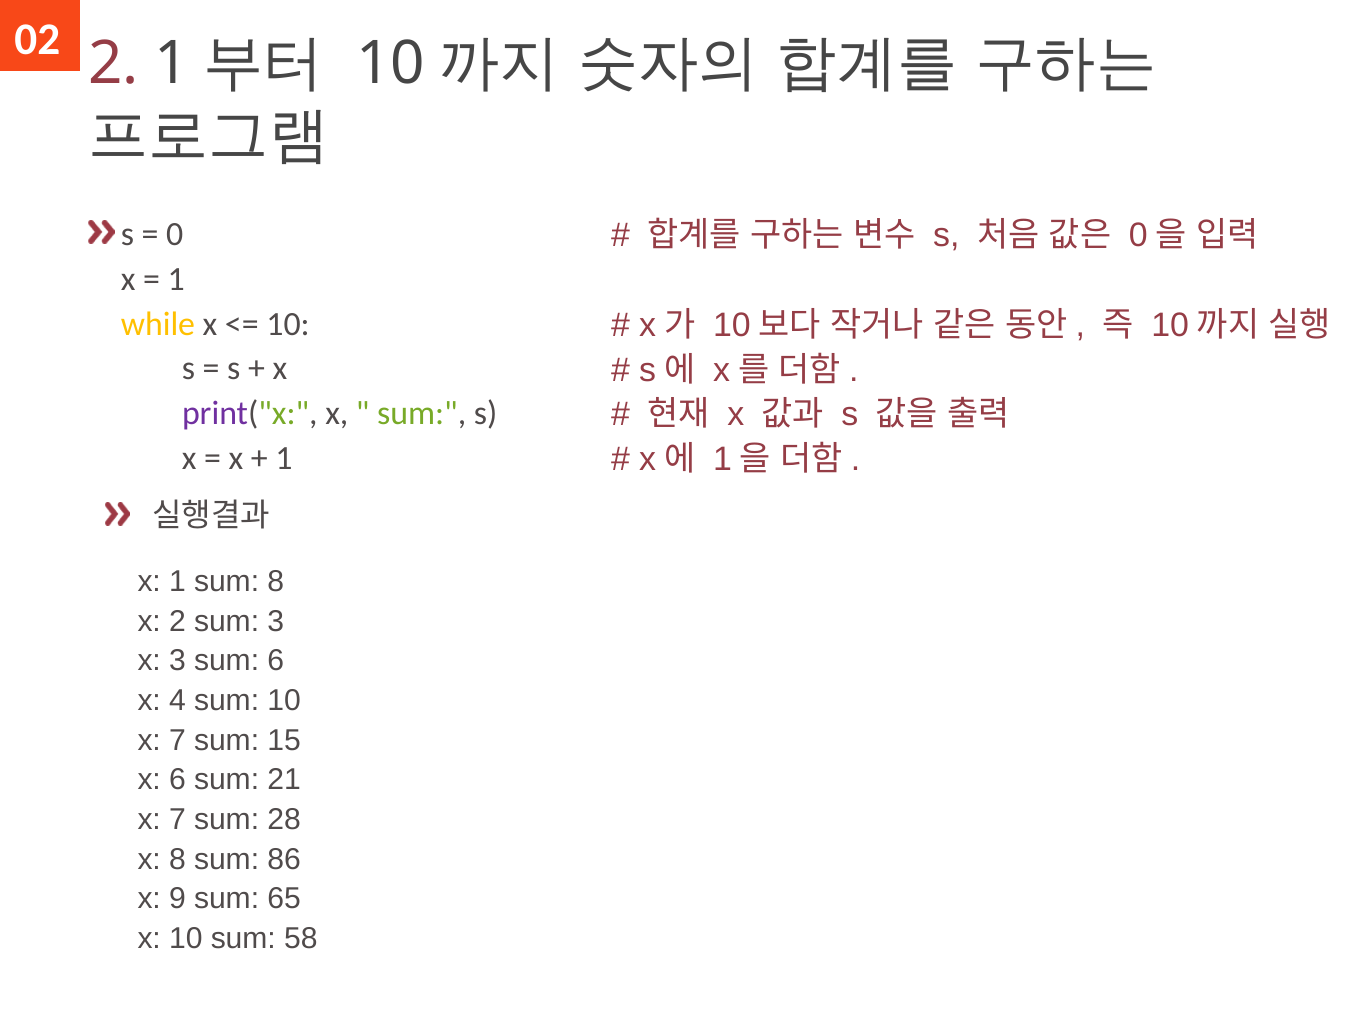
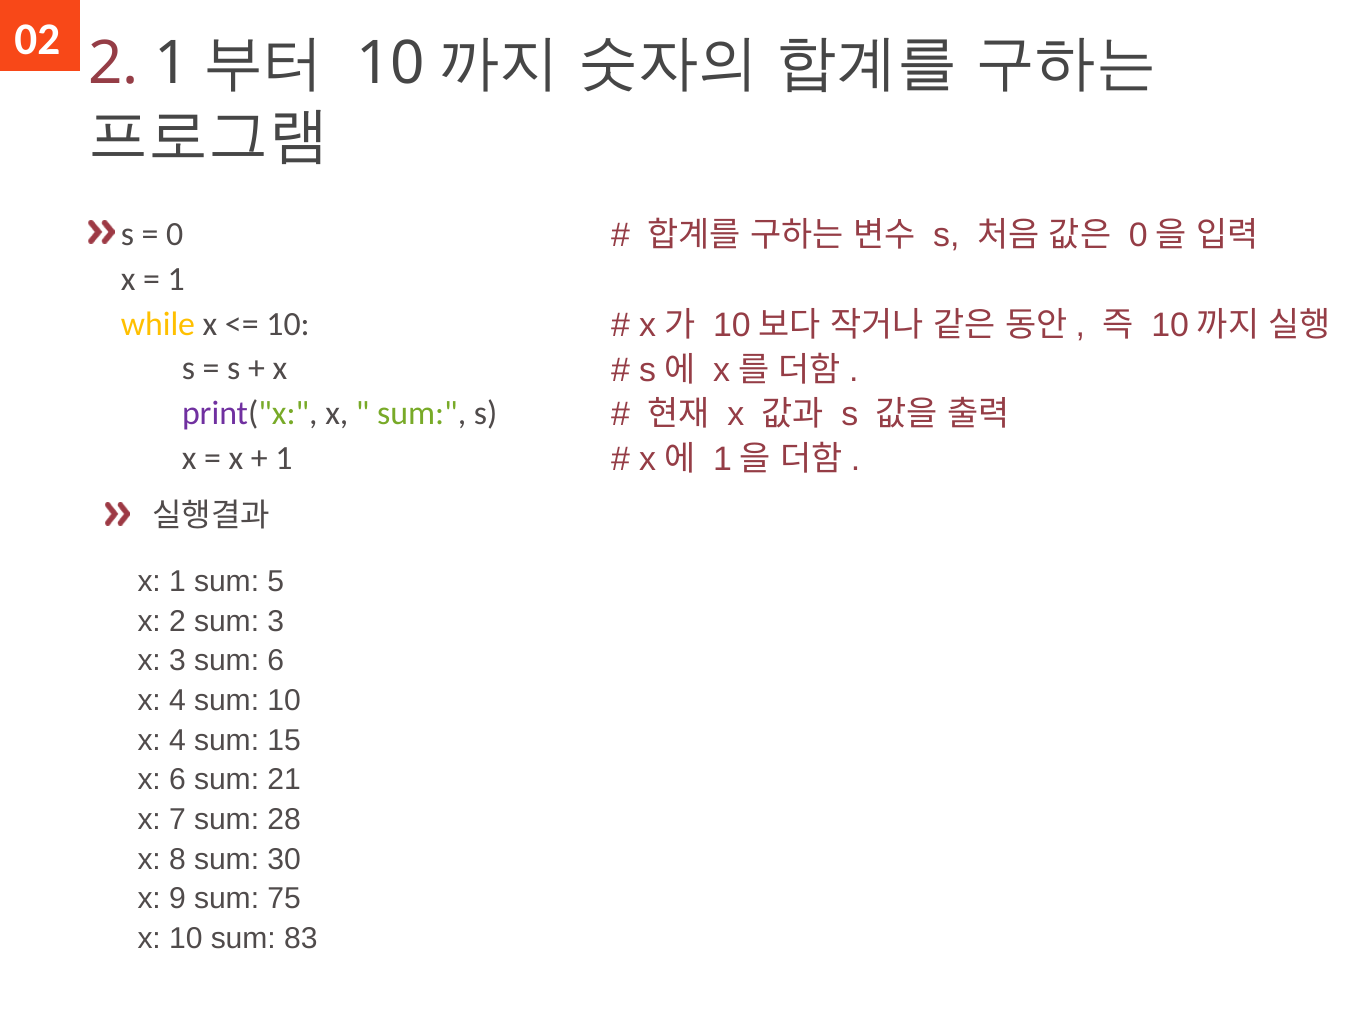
sum 8: 8 -> 5
7 at (177, 740): 7 -> 4
86: 86 -> 30
65: 65 -> 75
58: 58 -> 83
